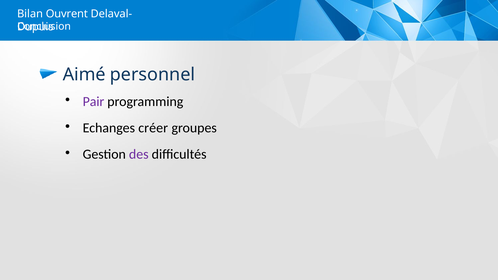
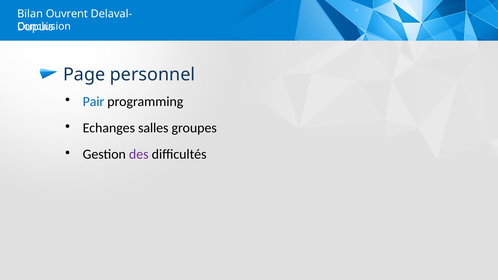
Aimé: Aimé -> Page
Pair colour: purple -> blue
créer: créer -> salles
